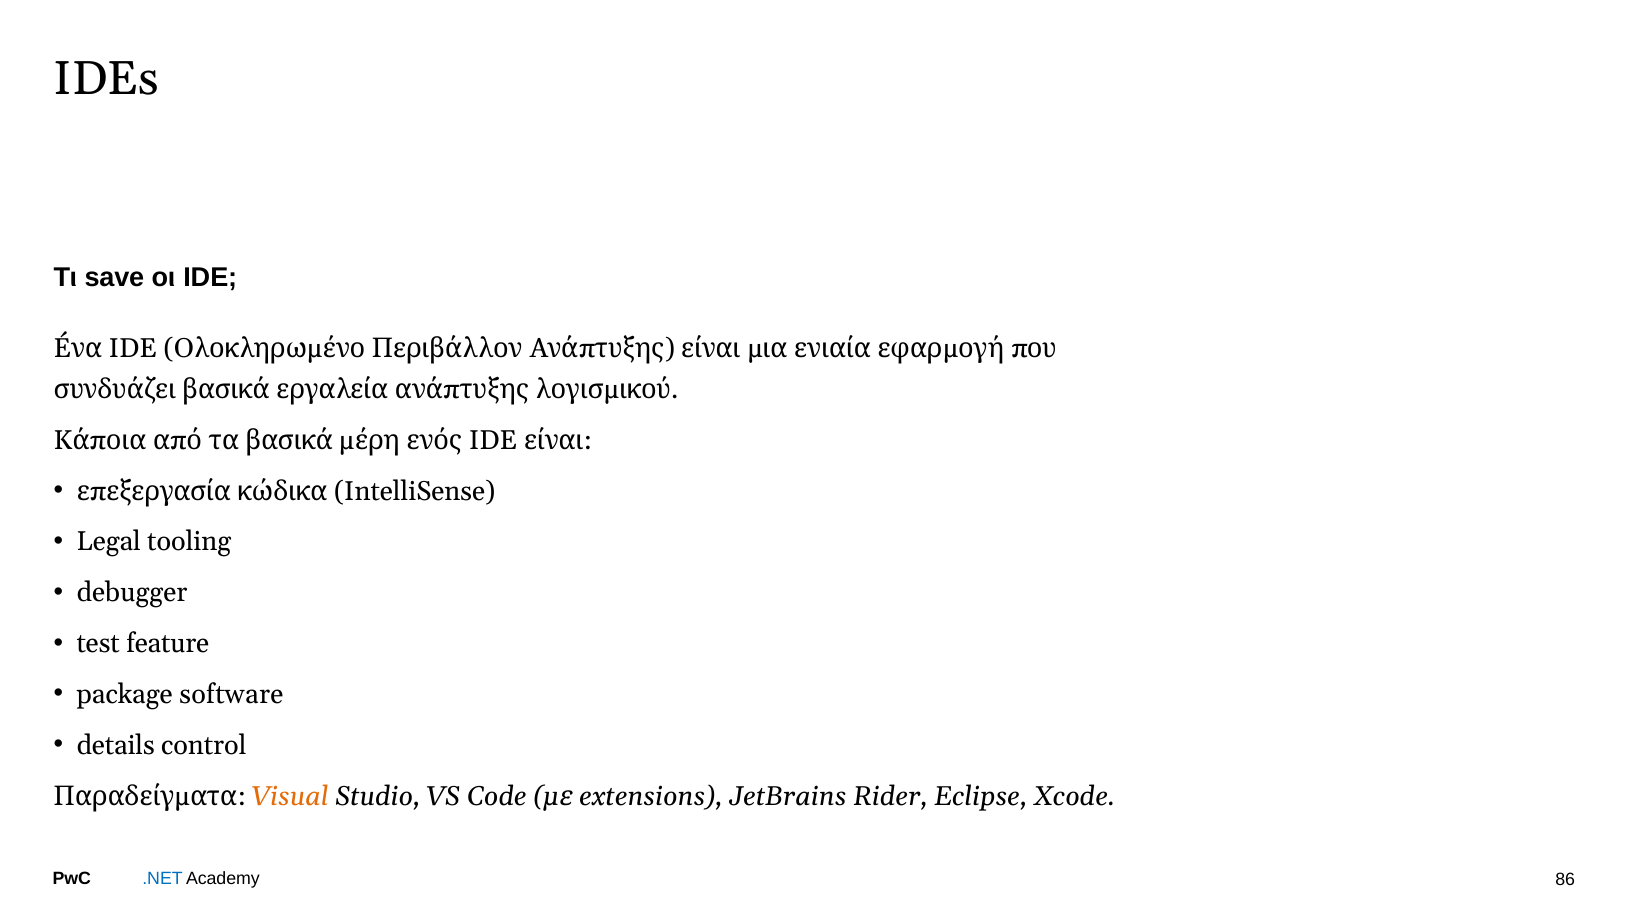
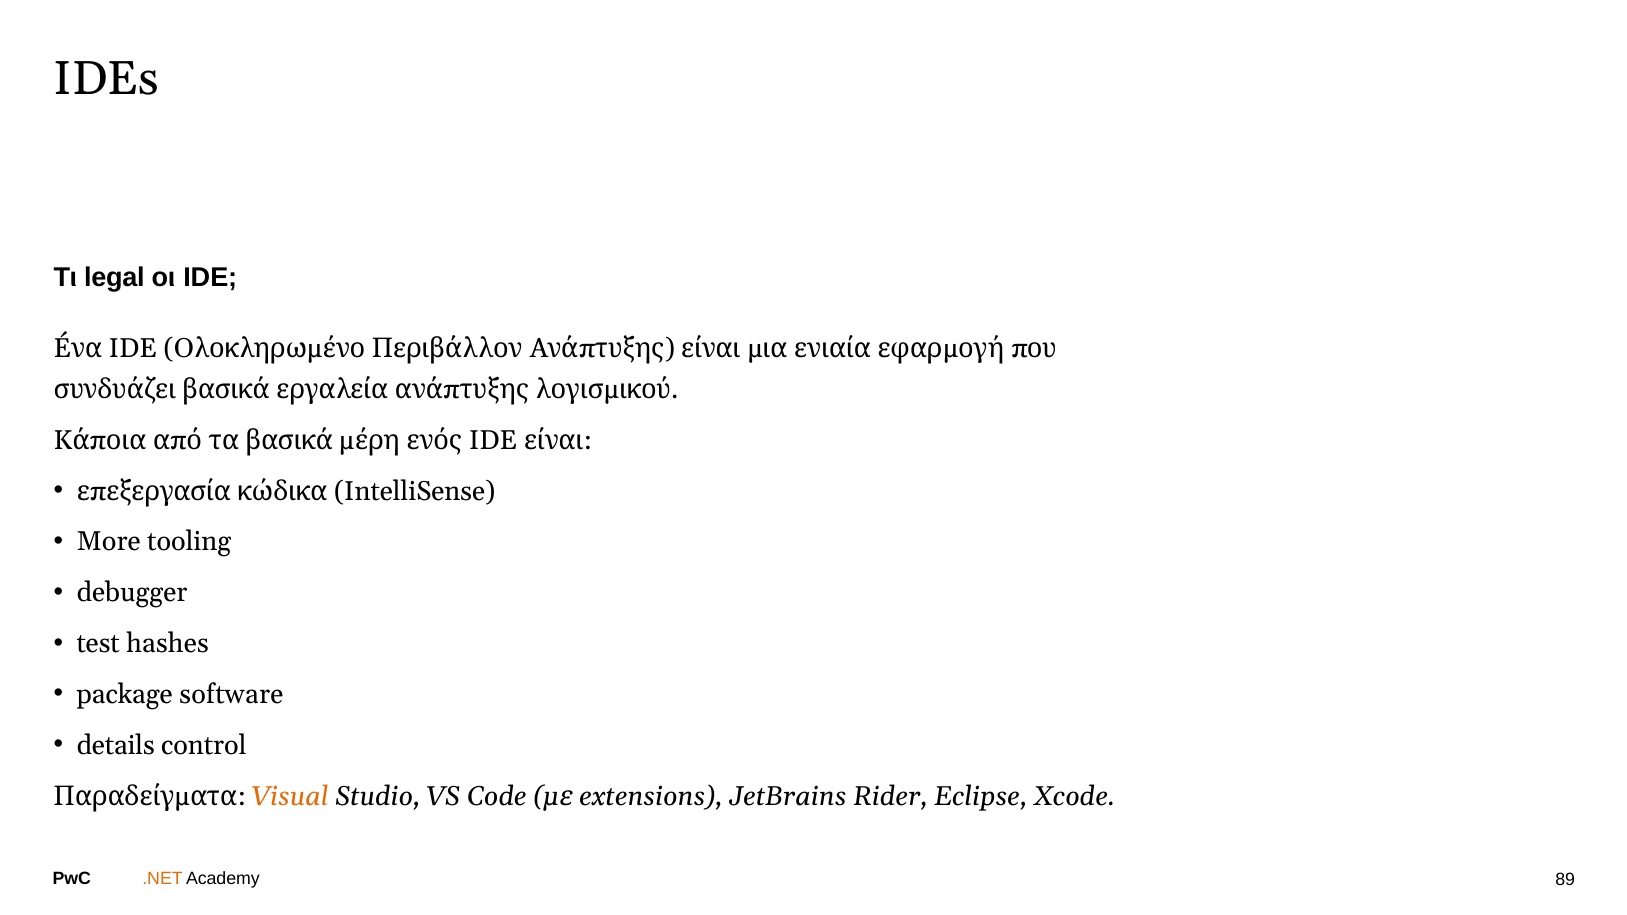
save: save -> legal
Legal: Legal -> More
feature: feature -> hashes
.NET colour: blue -> orange
86: 86 -> 89
